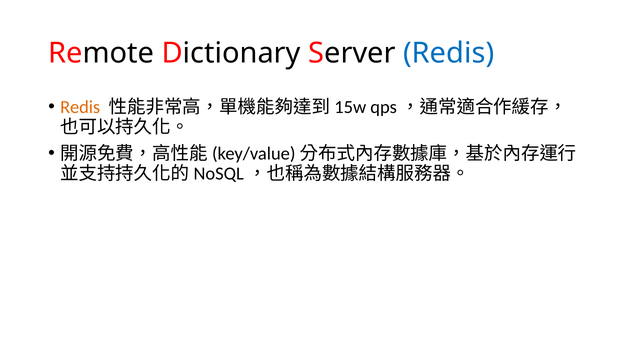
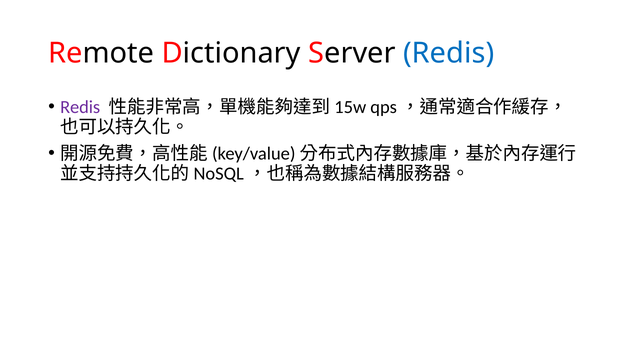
Redis at (80, 107) colour: orange -> purple
